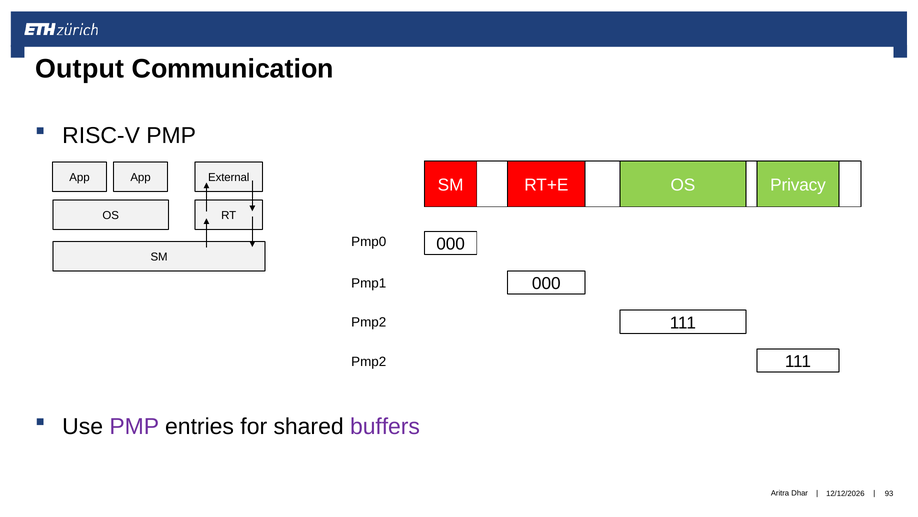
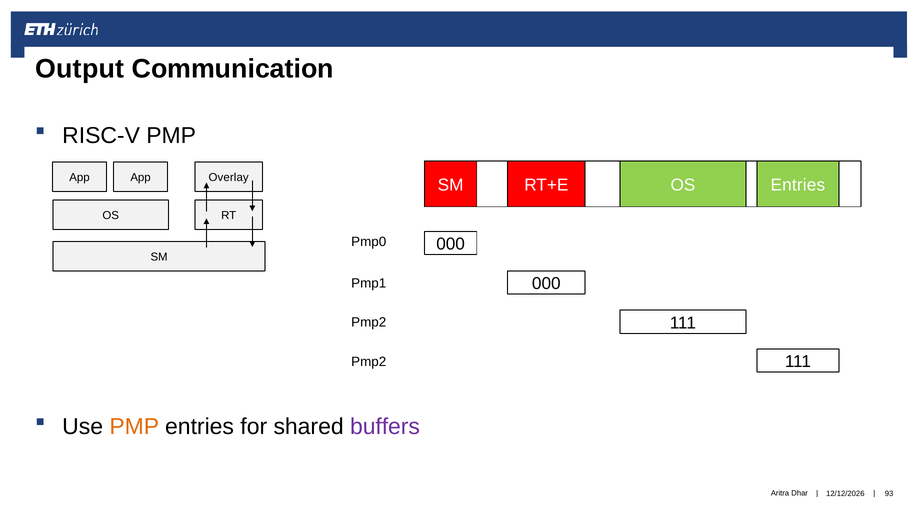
External: External -> Overlay
OS Privacy: Privacy -> Entries
PMP at (134, 426) colour: purple -> orange
